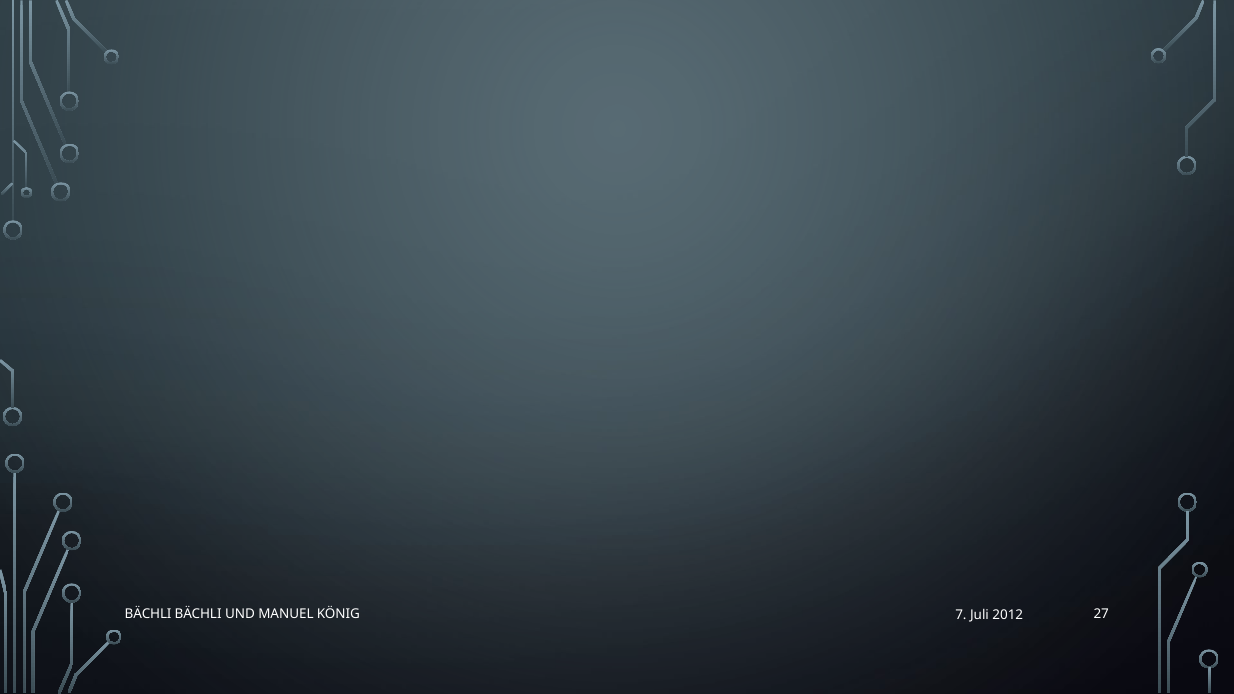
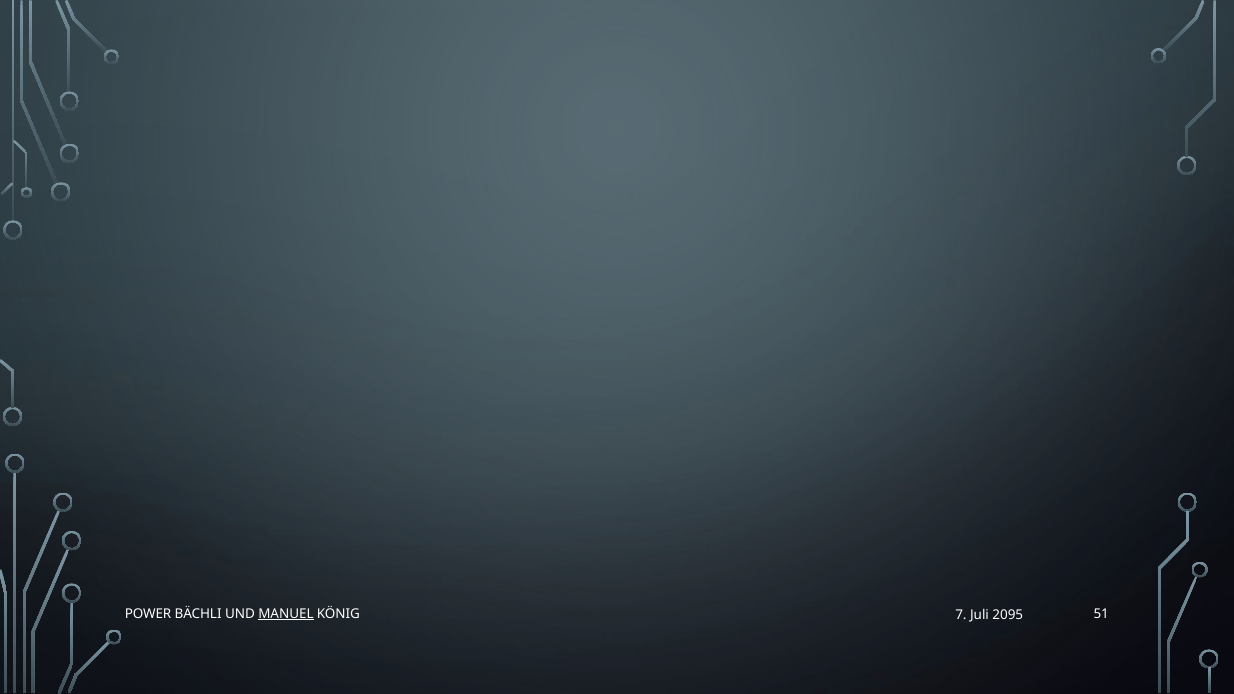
BÄCHLI at (148, 614): BÄCHLI -> POWER
MANUEL underline: none -> present
27: 27 -> 51
2012: 2012 -> 2095
